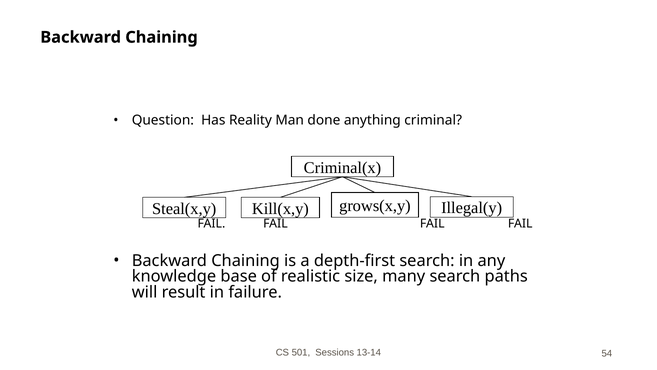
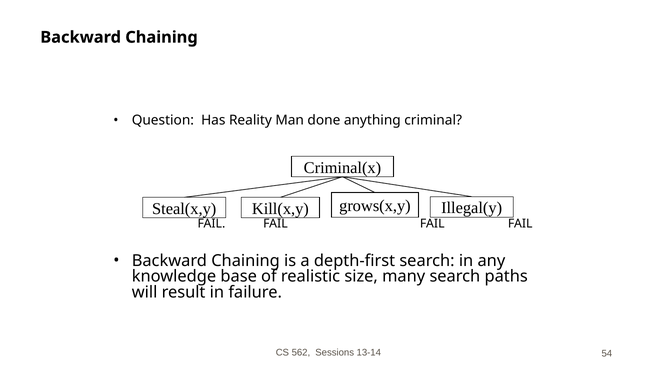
501: 501 -> 562
